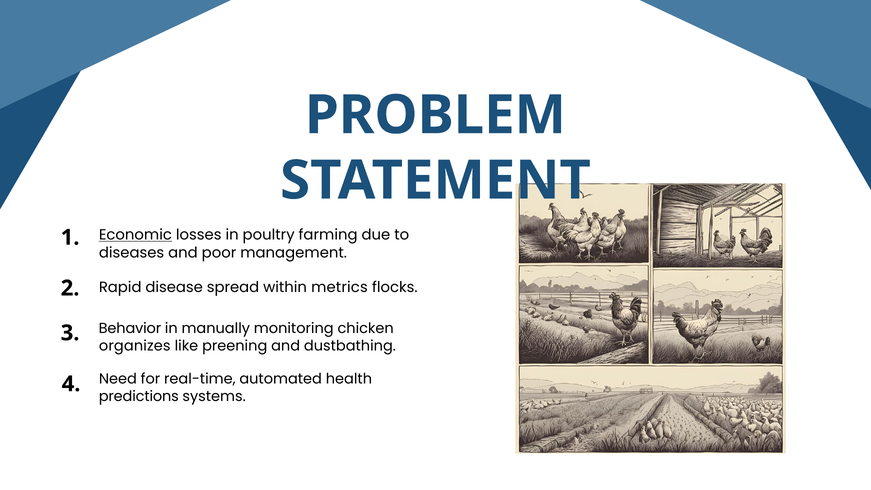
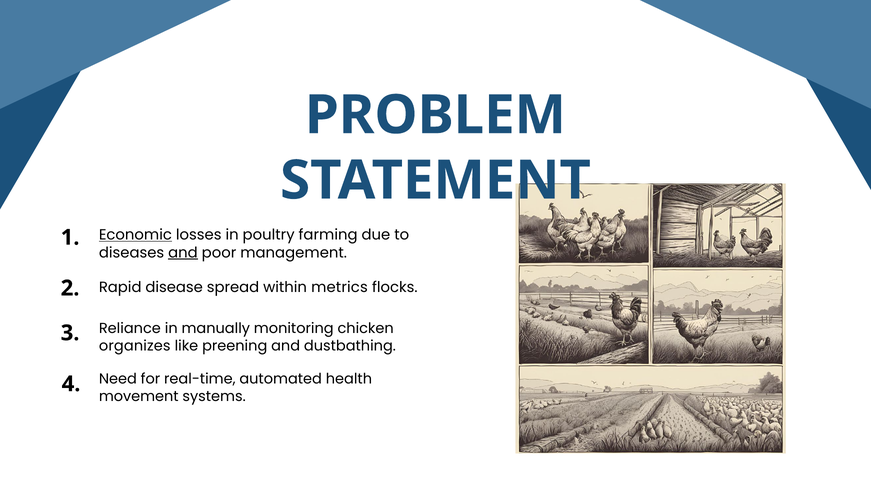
and at (183, 253) underline: none -> present
Behavior: Behavior -> Reliance
predictions: predictions -> movement
